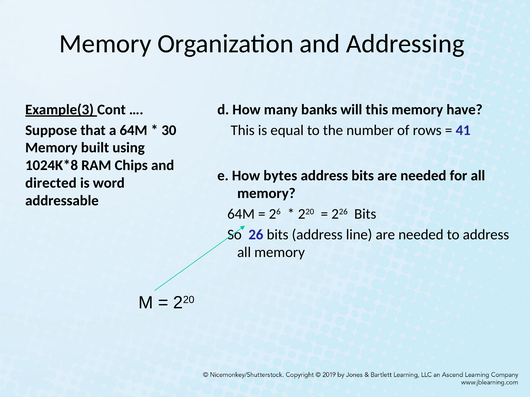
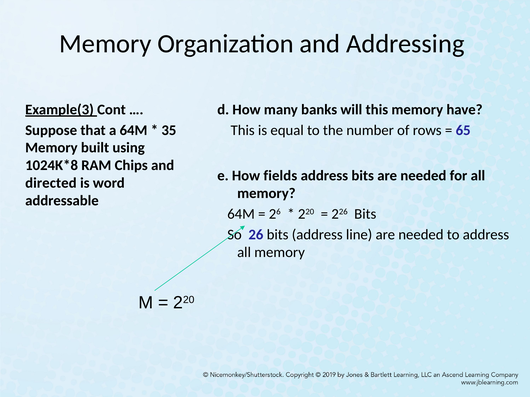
30: 30 -> 35
41: 41 -> 65
bytes: bytes -> fields
